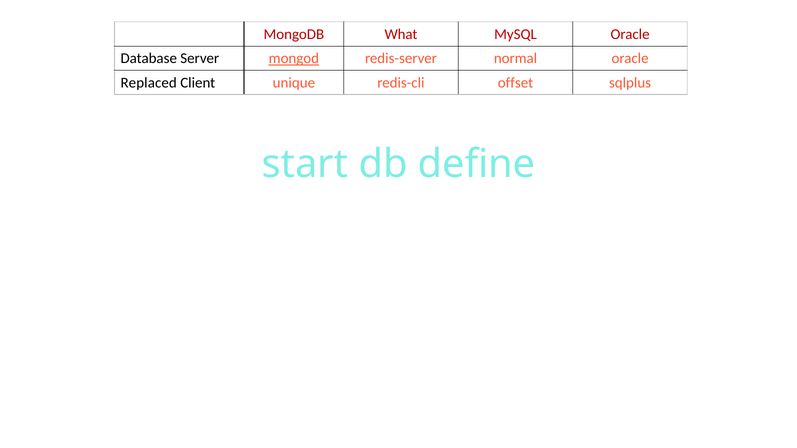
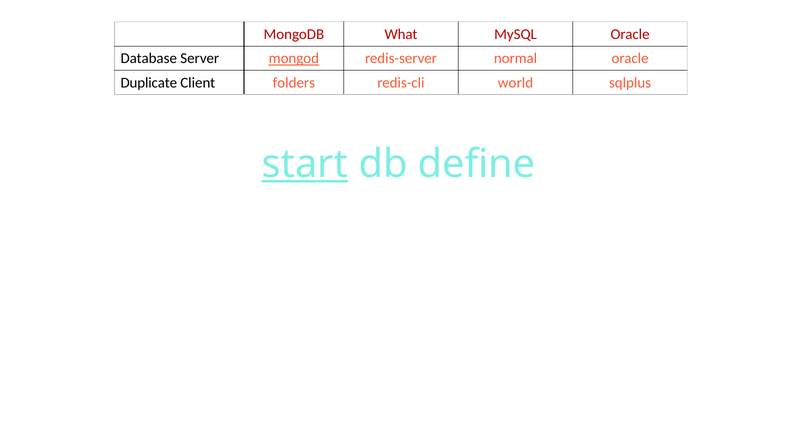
Replaced: Replaced -> Duplicate
unique: unique -> folders
offset: offset -> world
start underline: none -> present
